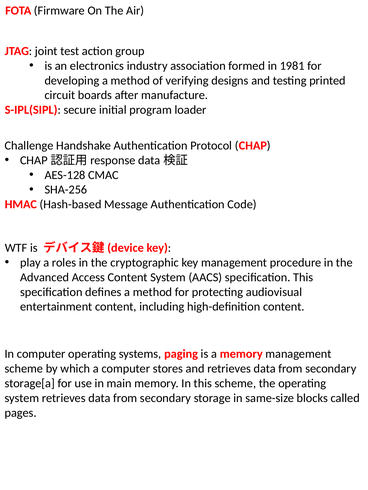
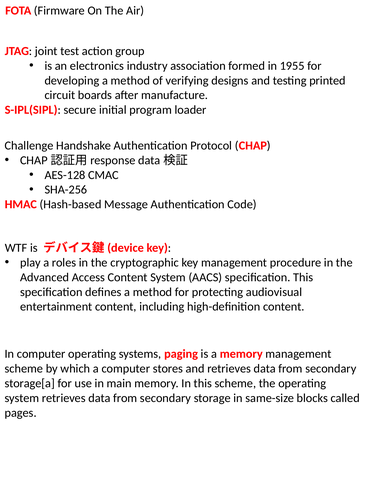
1981: 1981 -> 1955
